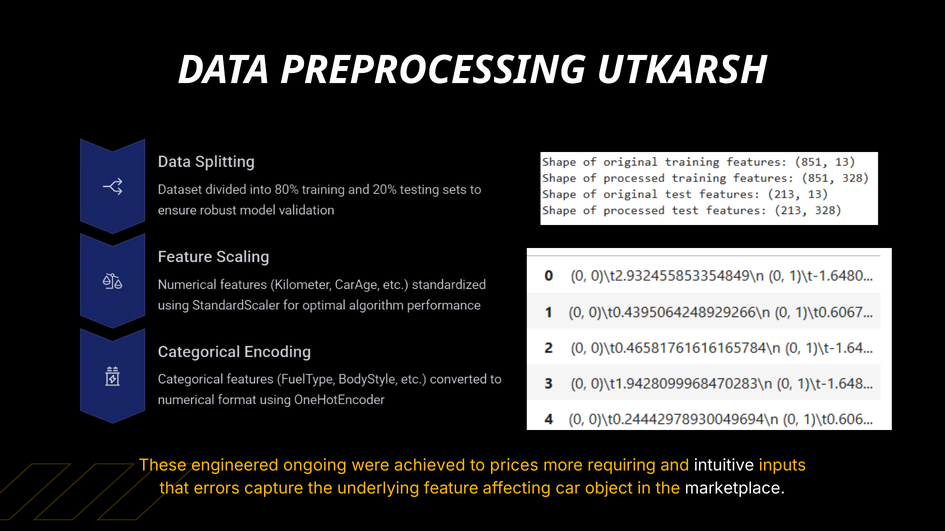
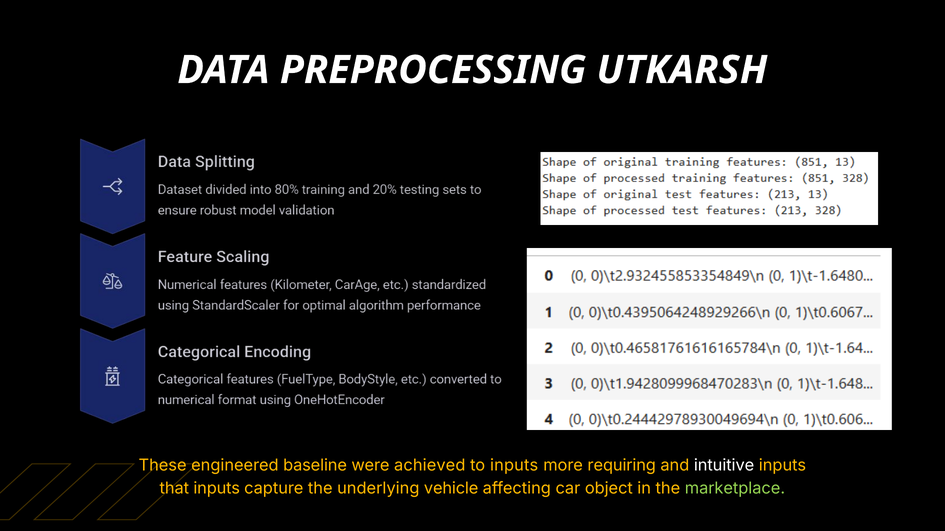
ongoing: ongoing -> baseline
to prices: prices -> inputs
that errors: errors -> inputs
feature: feature -> vehicle
marketplace colour: white -> light green
